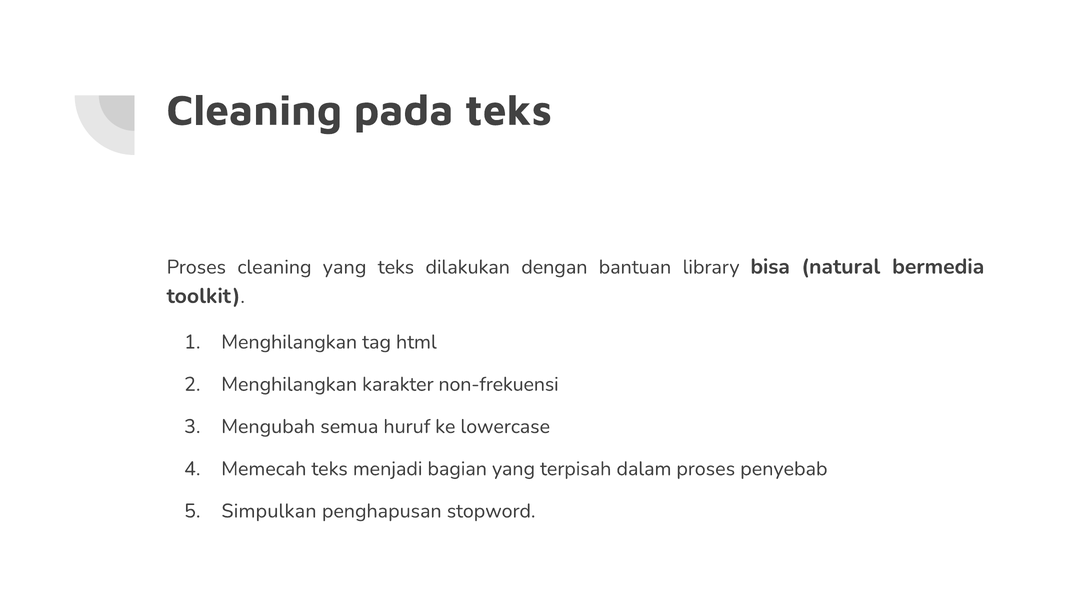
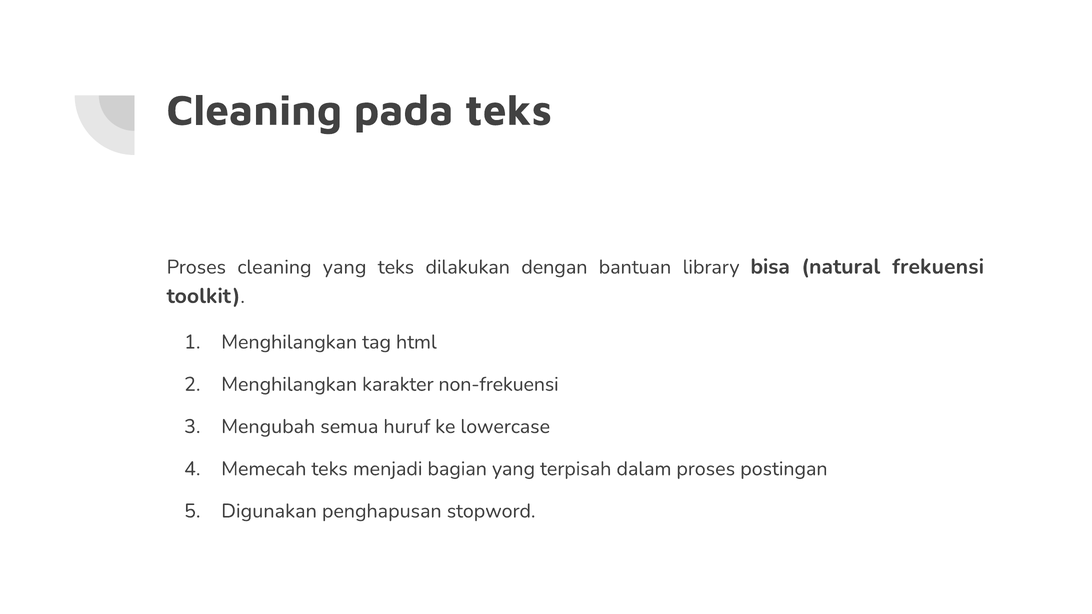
bermedia: bermedia -> frekuensi
penyebab: penyebab -> postingan
Simpulkan: Simpulkan -> Digunakan
